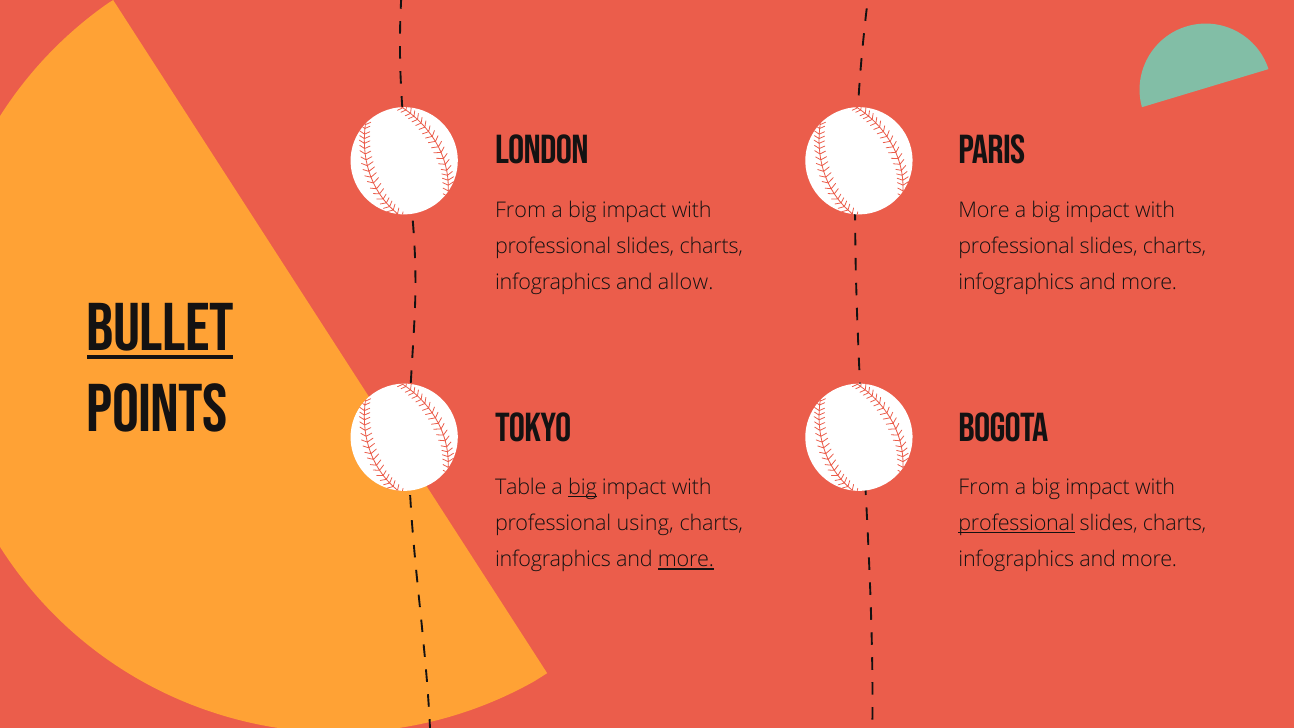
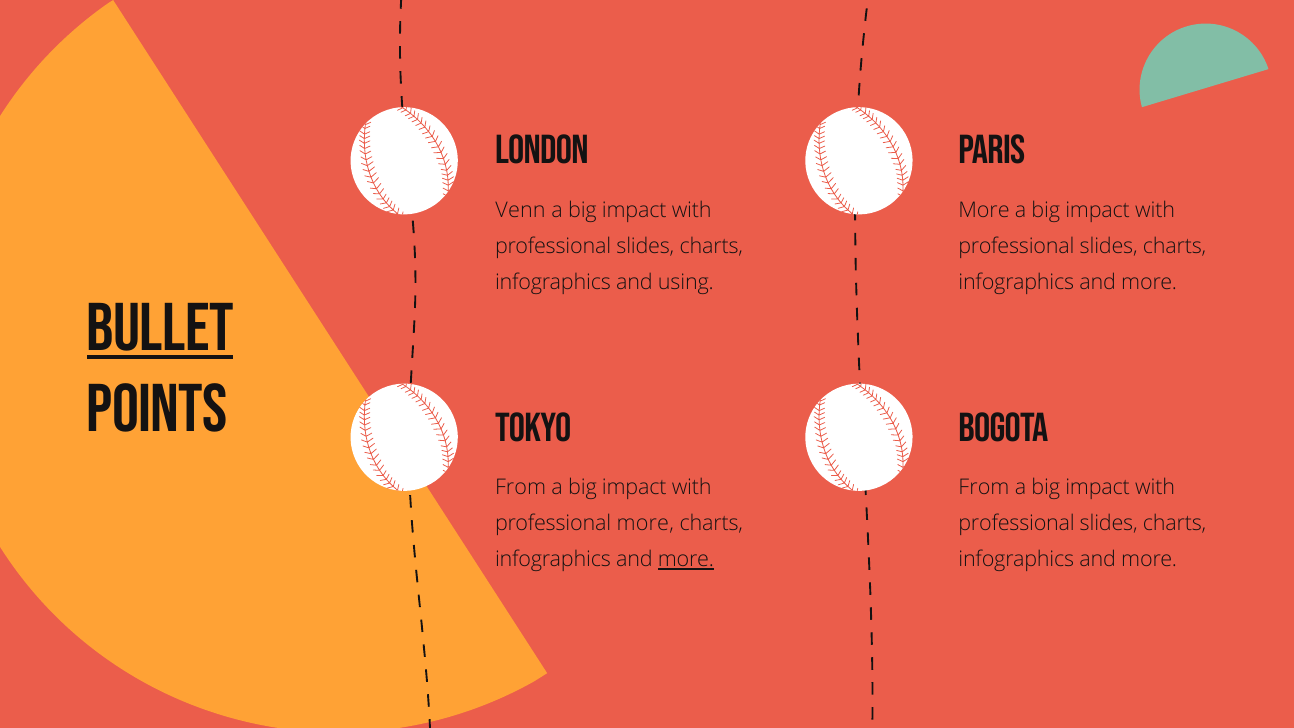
From at (521, 210): From -> Venn
allow: allow -> using
Table at (521, 487): Table -> From
big at (582, 487) underline: present -> none
professional using: using -> more
professional at (1017, 524) underline: present -> none
